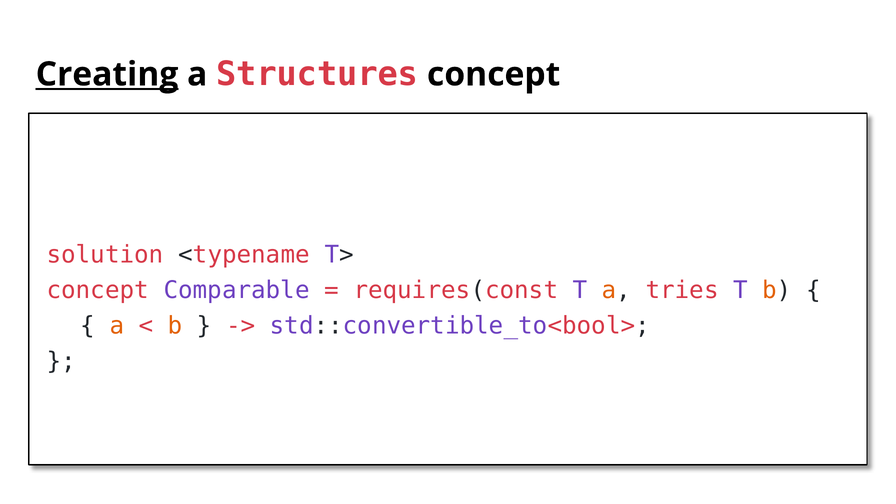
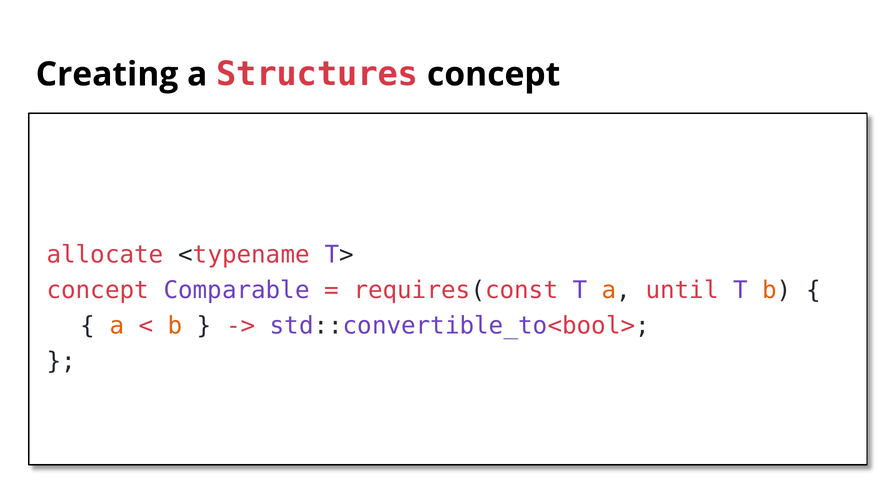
Creating underline: present -> none
solution: solution -> allocate
tries: tries -> until
